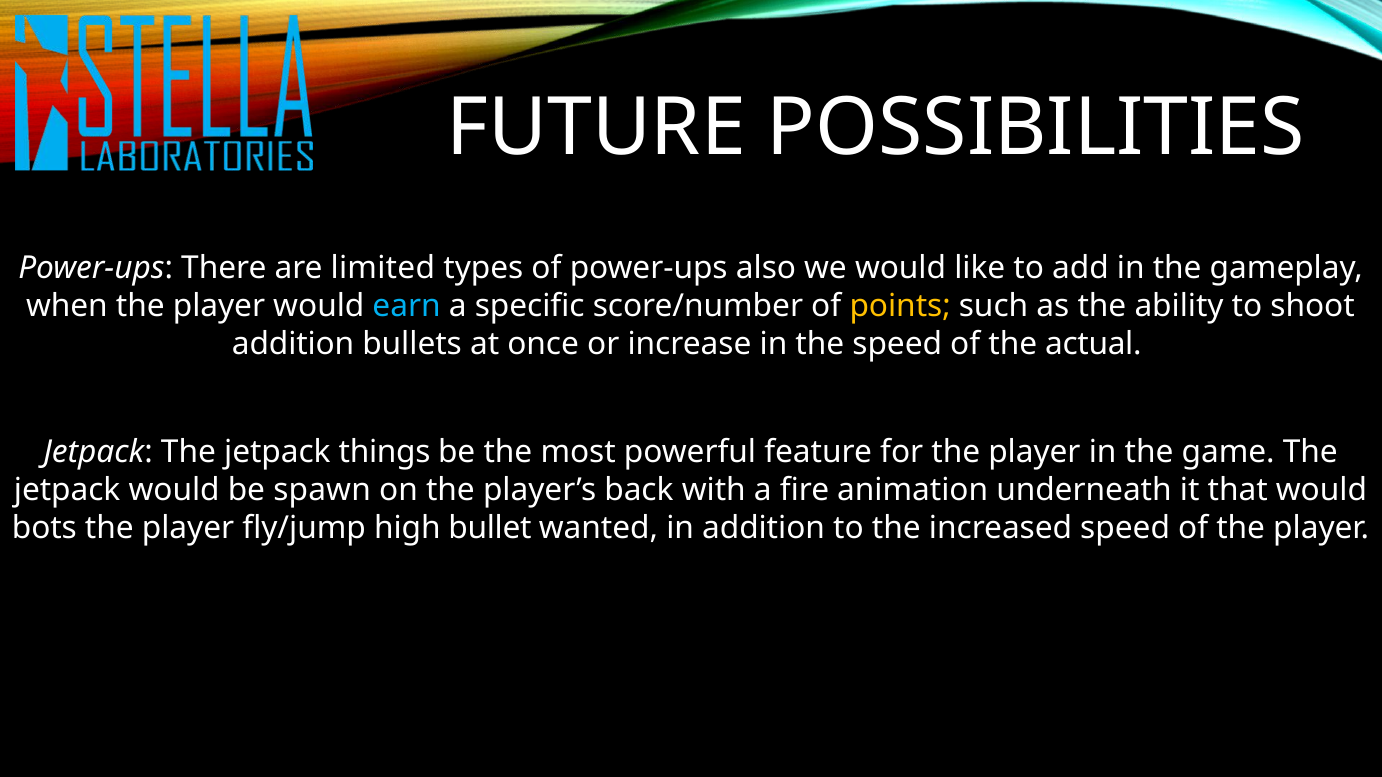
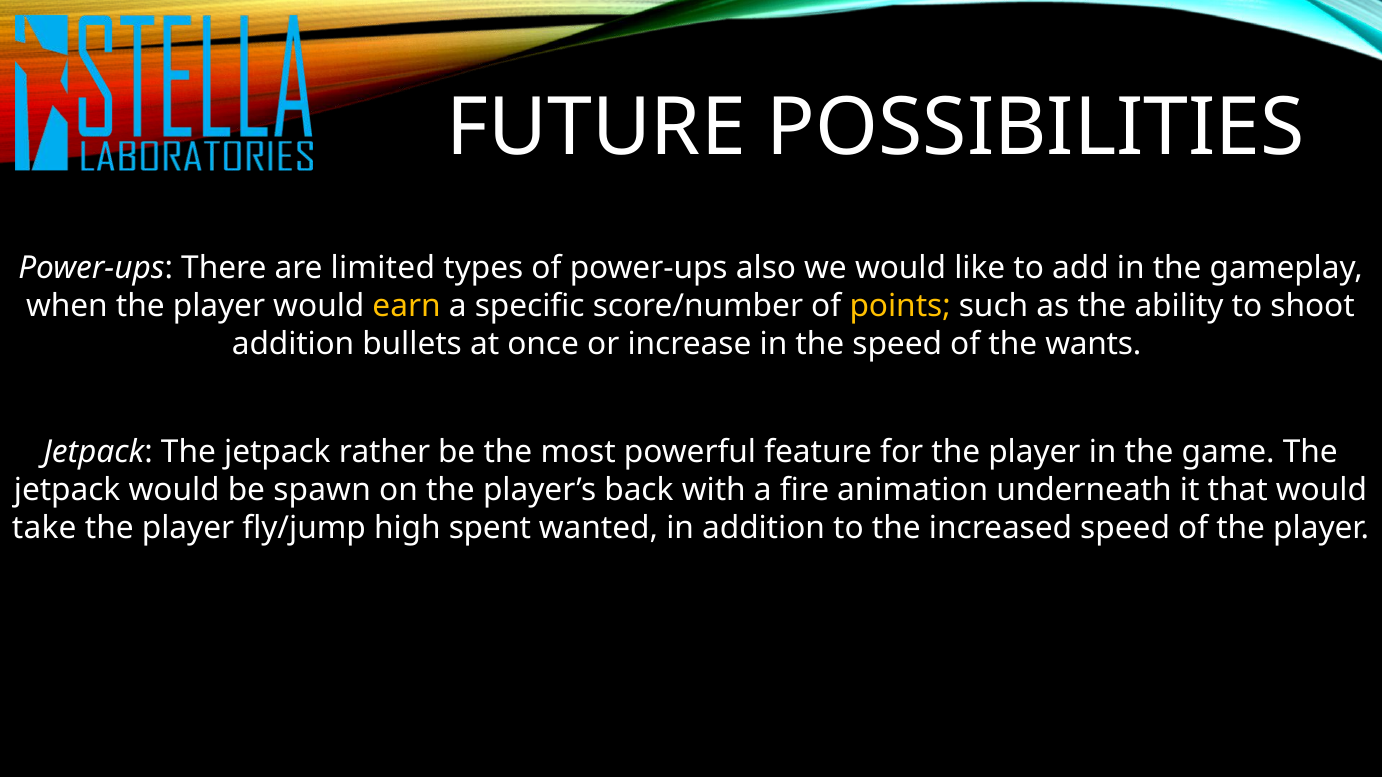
earn colour: light blue -> yellow
actual: actual -> wants
things: things -> rather
bots: bots -> take
bullet: bullet -> spent
